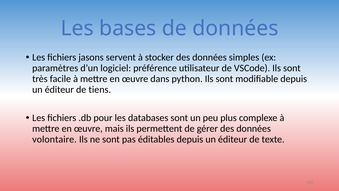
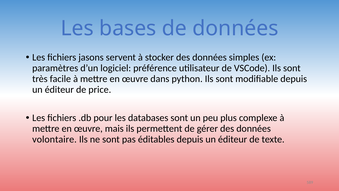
tiens: tiens -> price
